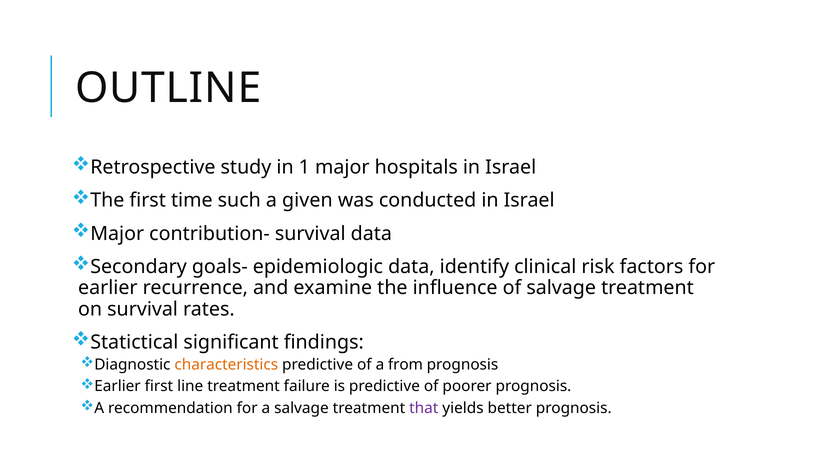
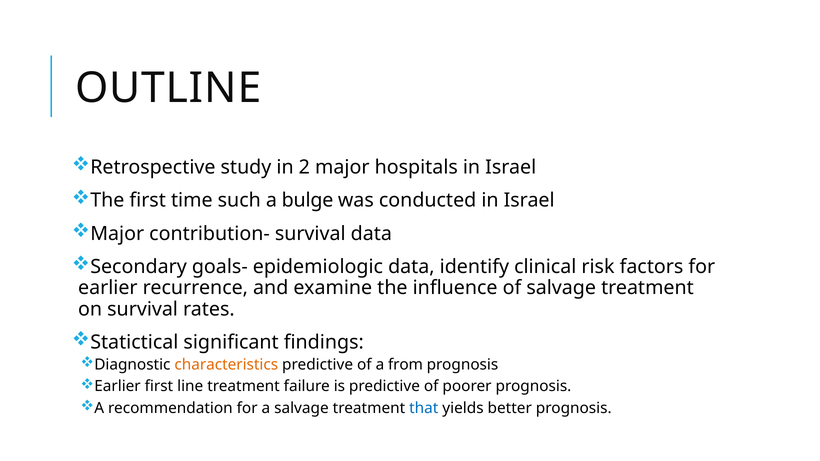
1: 1 -> 2
given: given -> bulge
that colour: purple -> blue
